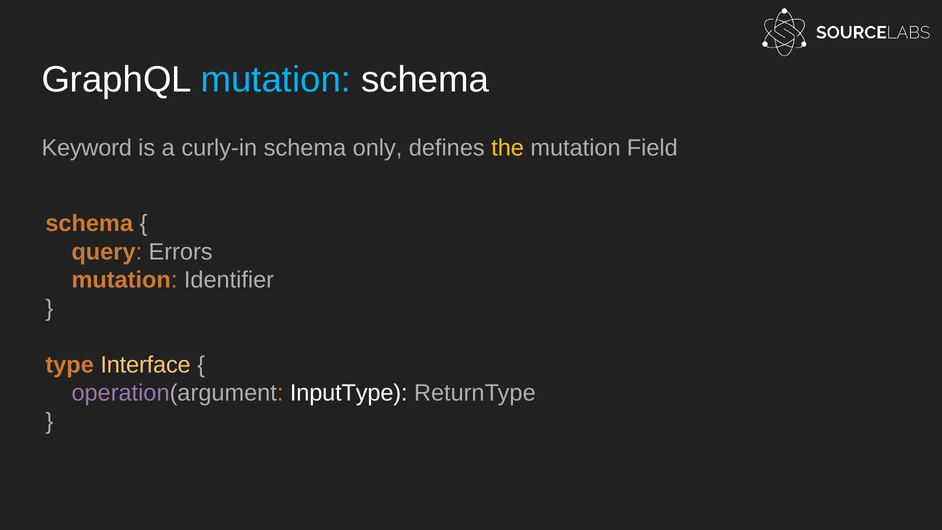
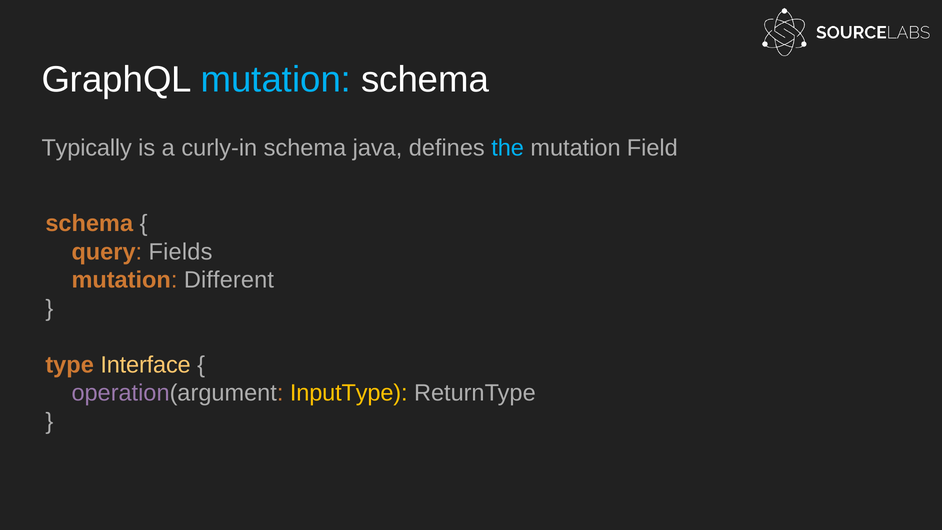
Keyword: Keyword -> Typically
only: only -> java
the colour: yellow -> light blue
Errors: Errors -> Fields
Identifier: Identifier -> Different
InputType colour: white -> yellow
